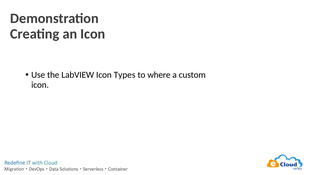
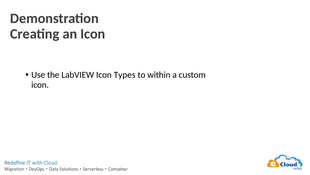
where: where -> within
